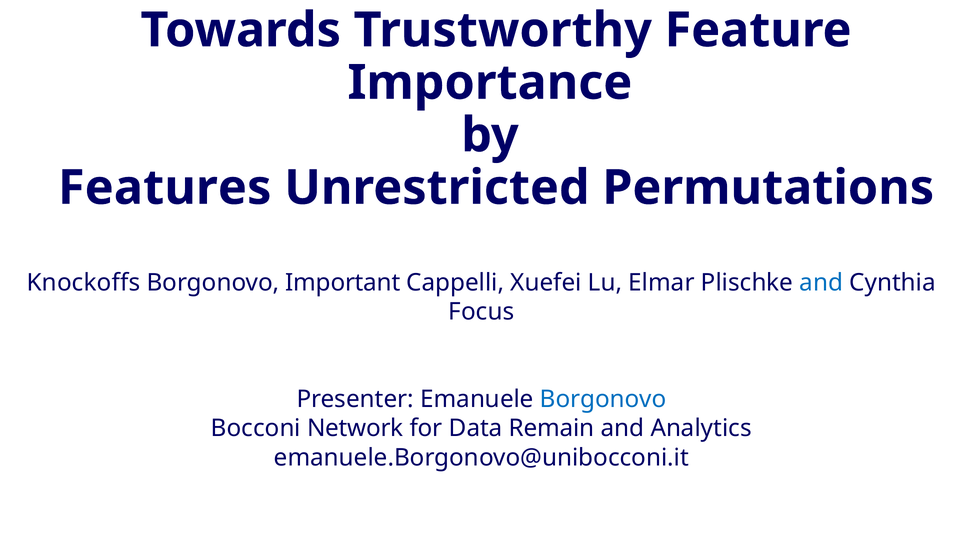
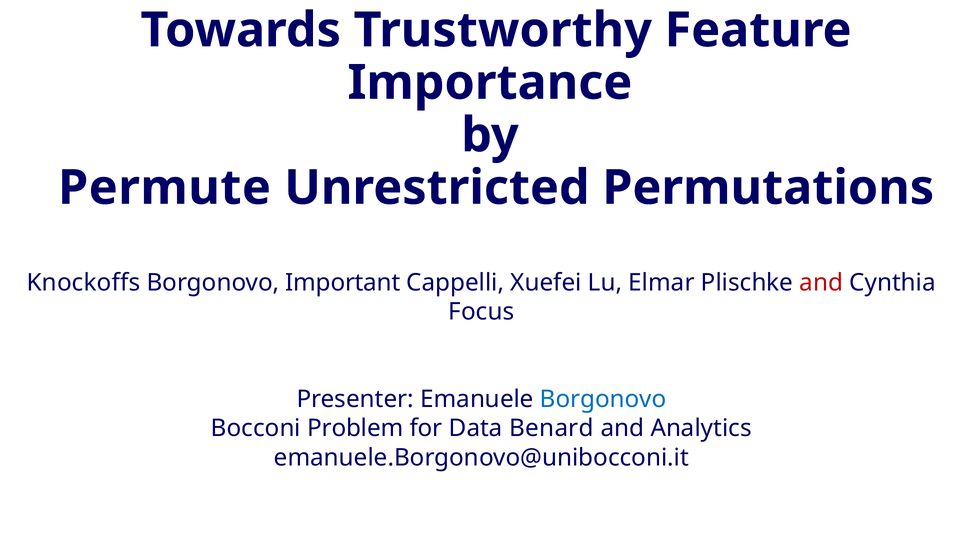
Features: Features -> Permute
and at (821, 282) colour: blue -> red
Network: Network -> Problem
Remain: Remain -> Benard
